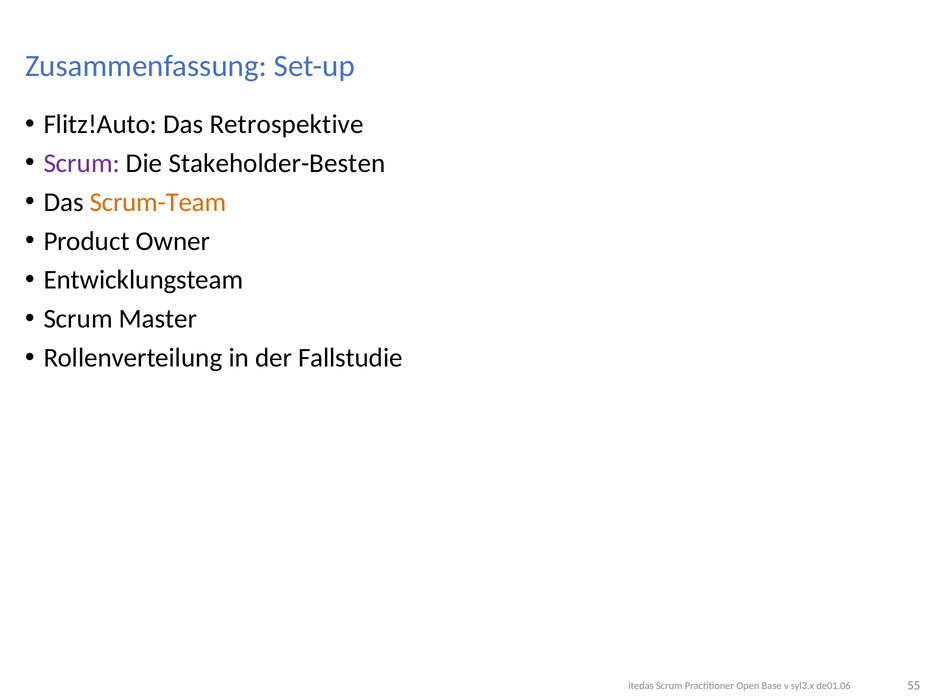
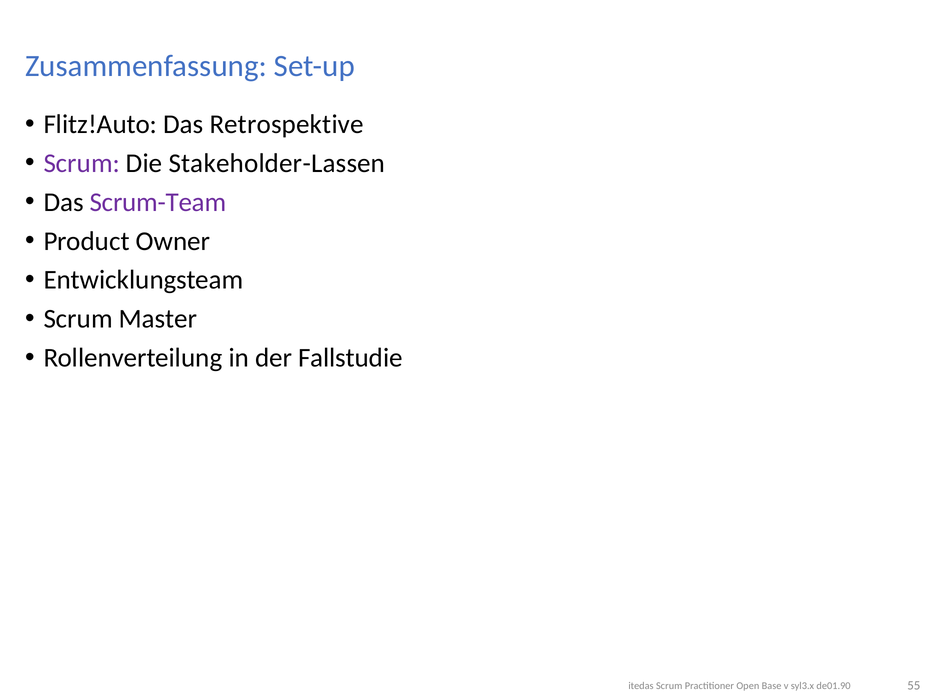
Stakeholder-Besten: Stakeholder-Besten -> Stakeholder-Lassen
Scrum-Team colour: orange -> purple
de01.06: de01.06 -> de01.90
